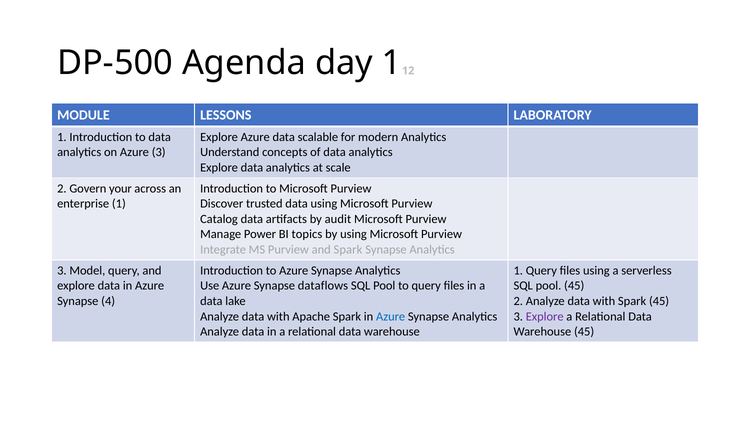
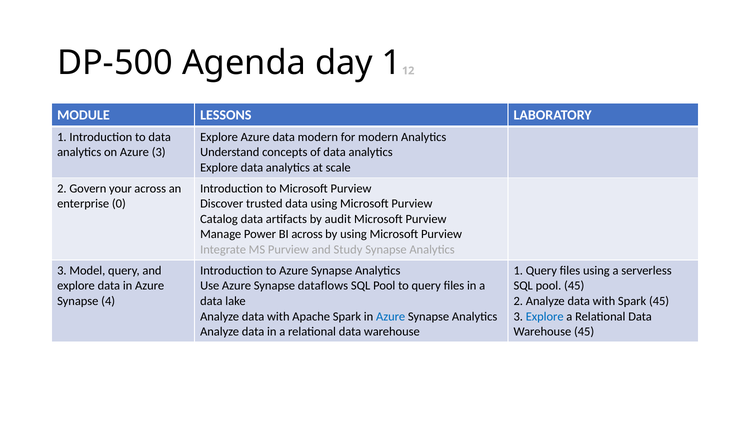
data scalable: scalable -> modern
enterprise 1: 1 -> 0
BI topics: topics -> across
and Spark: Spark -> Study
Explore at (545, 316) colour: purple -> blue
